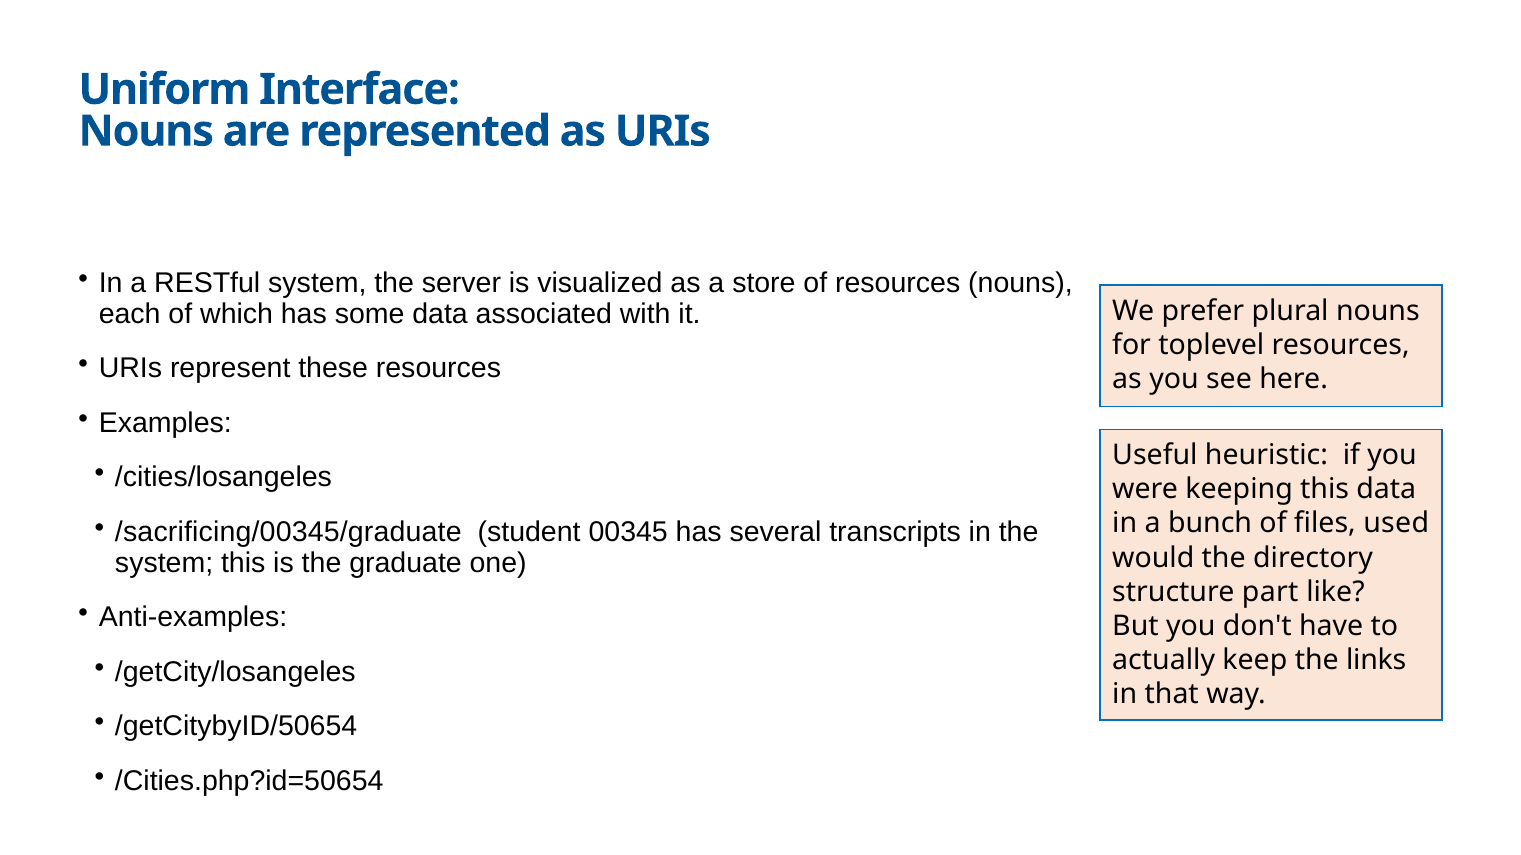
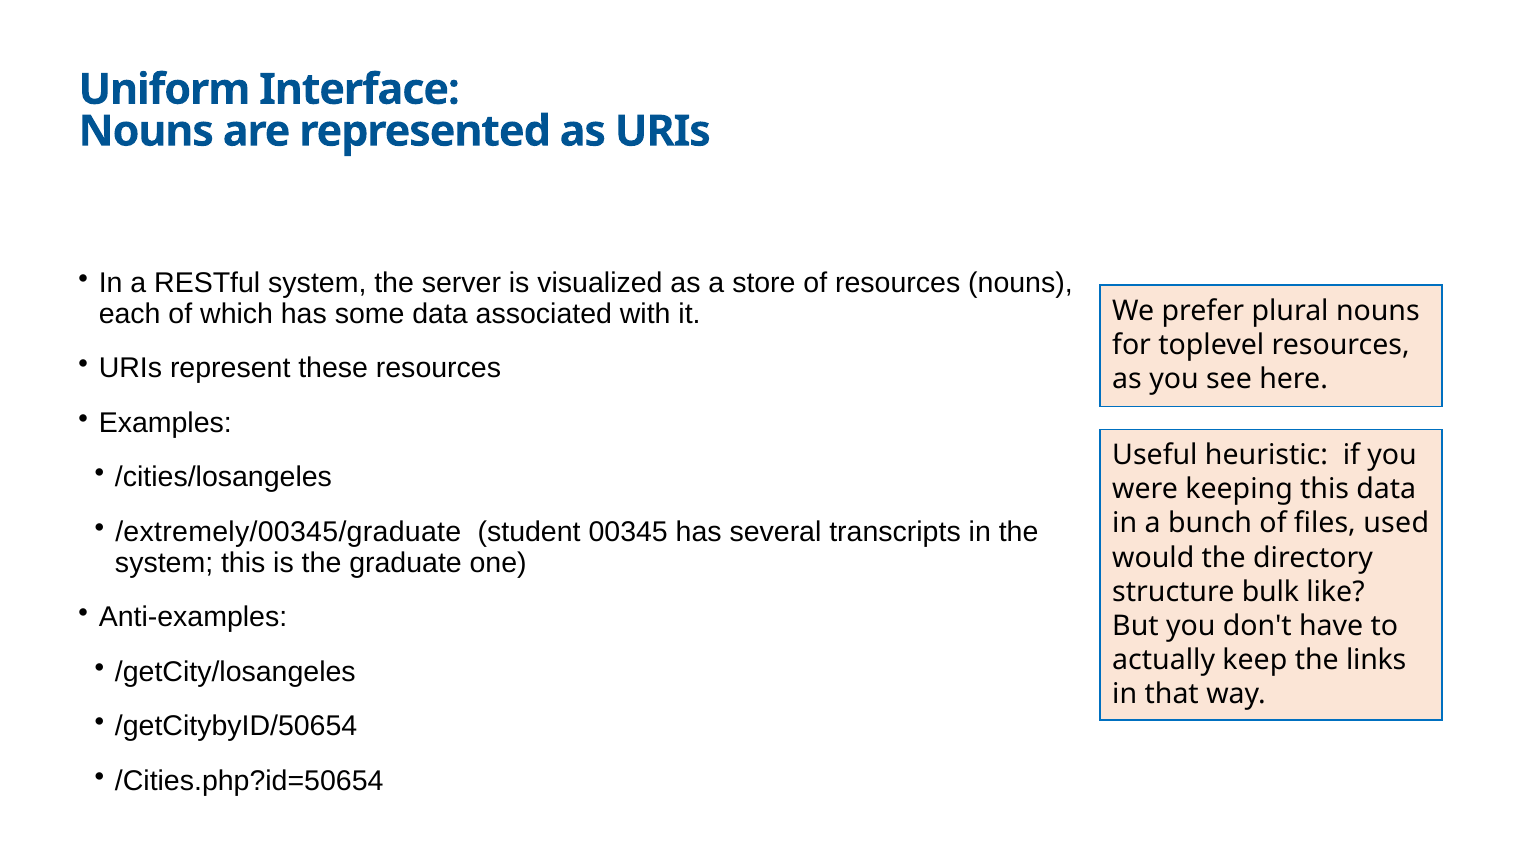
/sacrificing/00345/graduate: /sacrificing/00345/graduate -> /extremely/00345/graduate
part: part -> bulk
